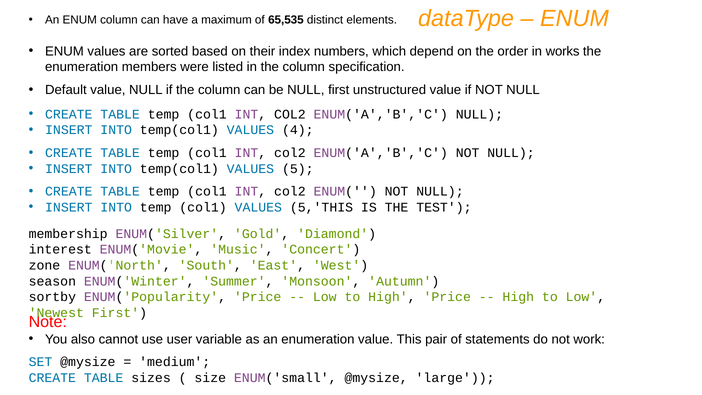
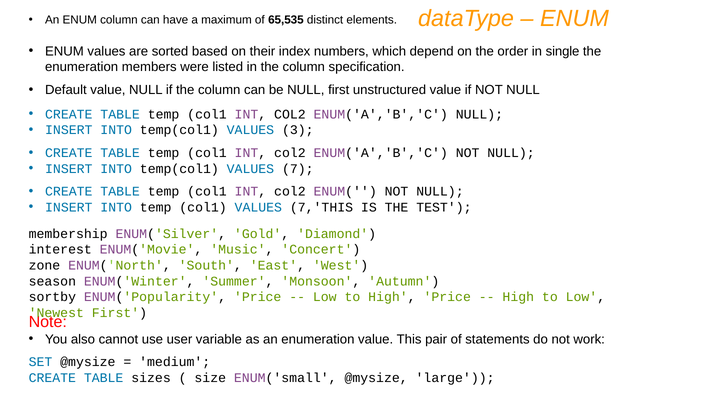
works: works -> single
4: 4 -> 3
5: 5 -> 7
5,'THIS: 5,'THIS -> 7,'THIS
